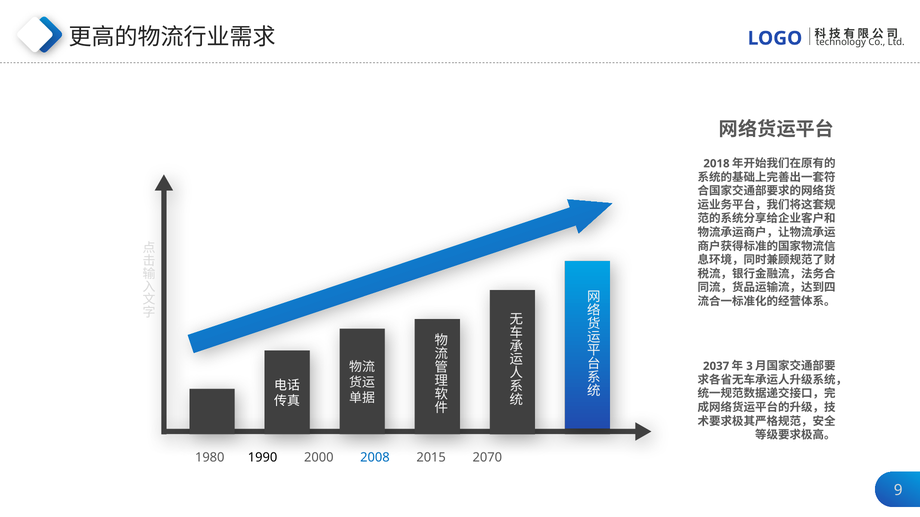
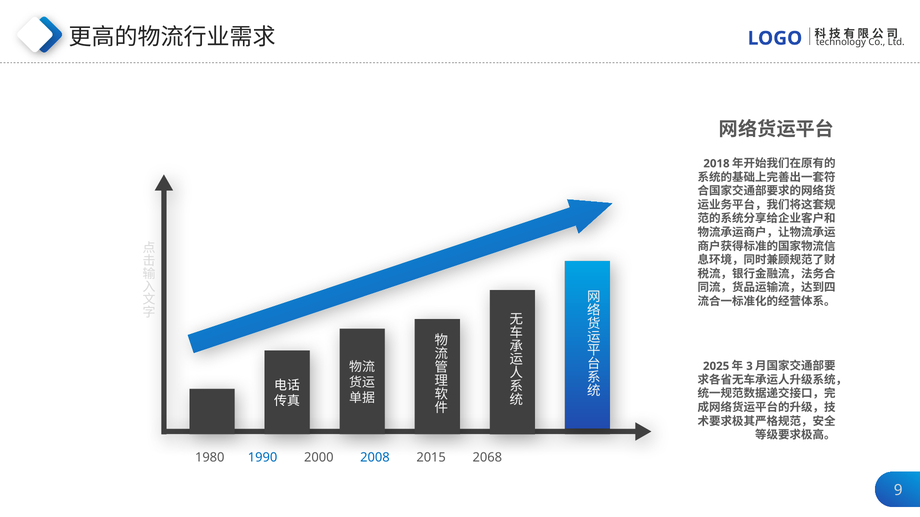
2037: 2037 -> 2025
1990 colour: black -> blue
2070: 2070 -> 2068
